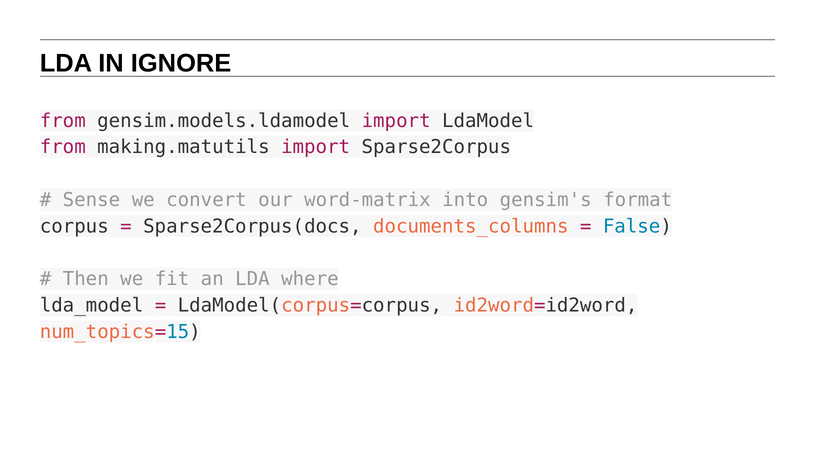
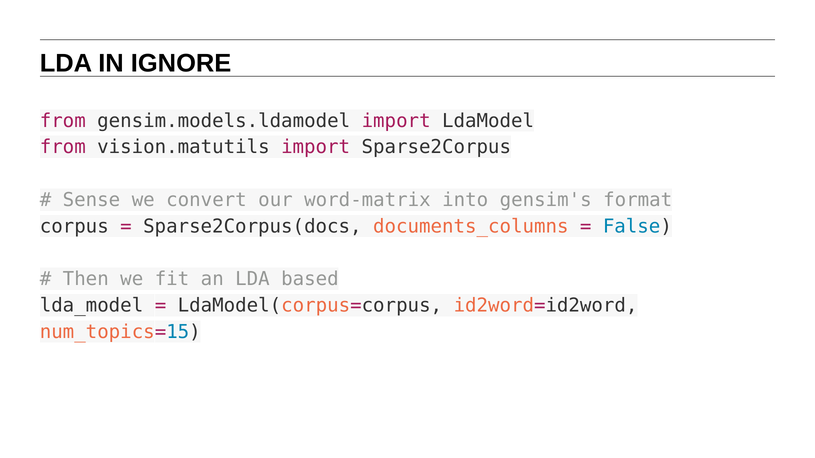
making.matutils: making.matutils -> vision.matutils
where: where -> based
